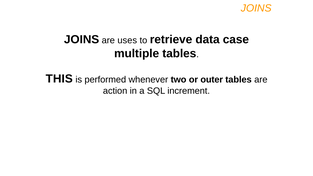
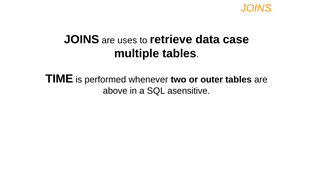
THIS: THIS -> TIME
action: action -> above
increment: increment -> asensitive
